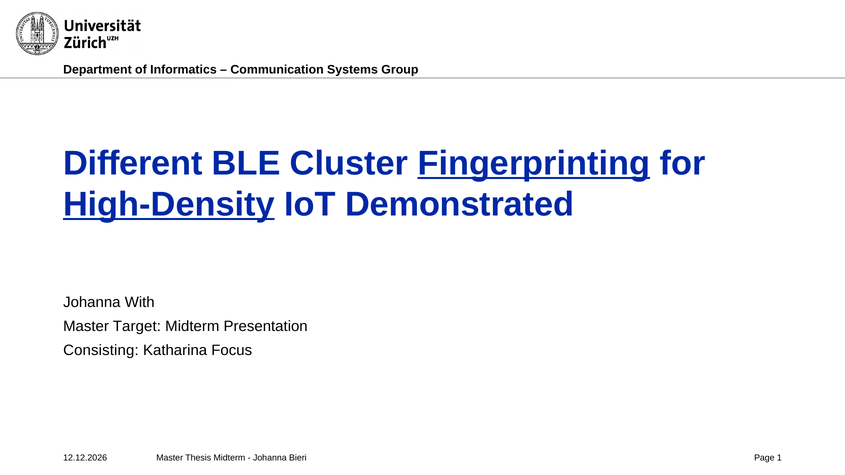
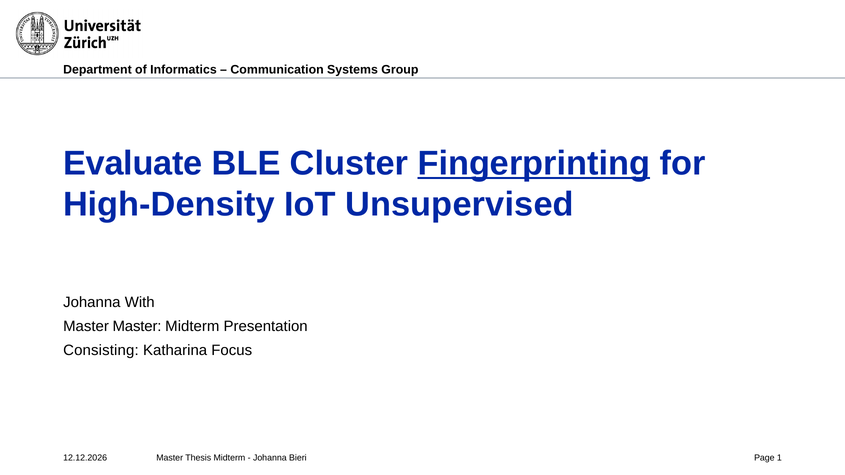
Different: Different -> Evaluate
High-Density underline: present -> none
Demonstrated: Demonstrated -> Unsupervised
Master Target: Target -> Master
